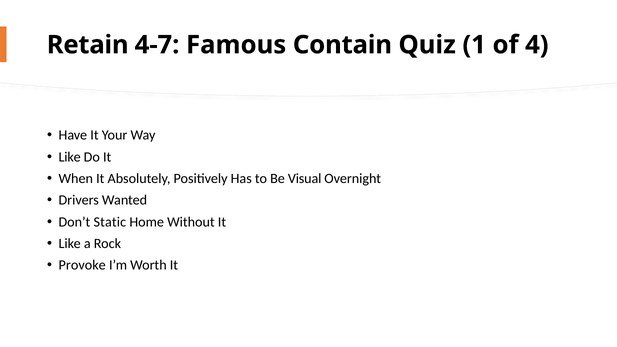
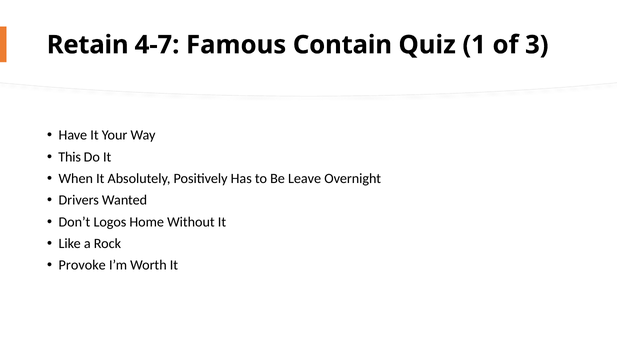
4: 4 -> 3
Like at (70, 157): Like -> This
Visual: Visual -> Leave
Static: Static -> Logos
